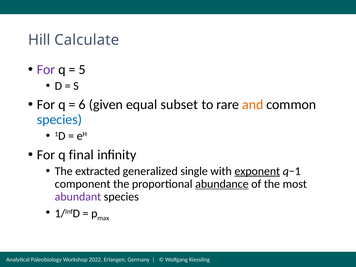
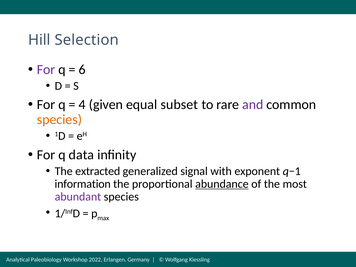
Calculate: Calculate -> Selection
5: 5 -> 6
6: 6 -> 4
and colour: orange -> purple
species at (59, 120) colour: blue -> orange
final: final -> data
single: single -> signal
exponent underline: present -> none
component: component -> information
